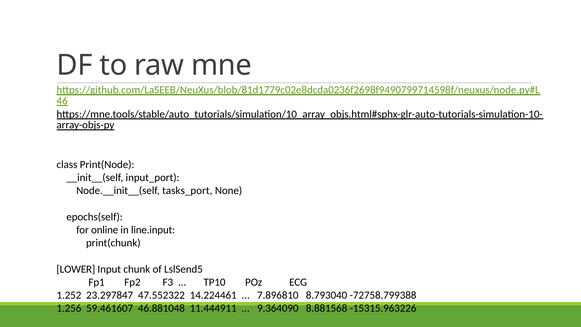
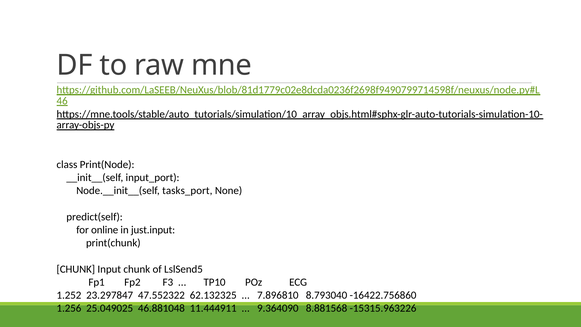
epochs(self: epochs(self -> predict(self
line.input: line.input -> just.input
LOWER at (76, 269): LOWER -> CHUNK
14.224461: 14.224461 -> 62.132325
-72758.799388: -72758.799388 -> -16422.756860
59.461607: 59.461607 -> 25.049025
